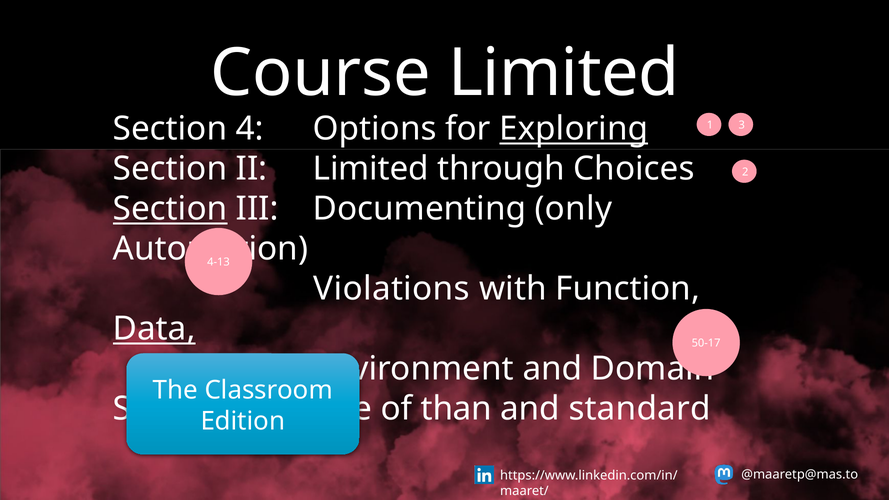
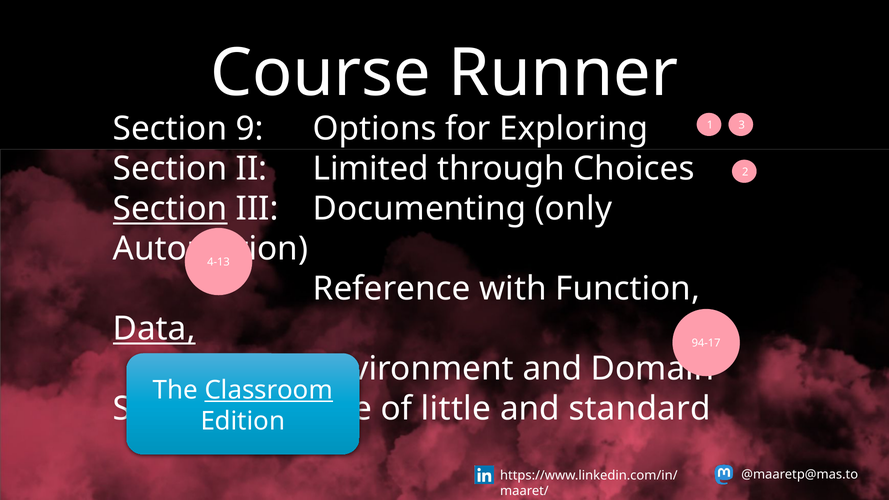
Course Limited: Limited -> Runner
4: 4 -> 9
Exploring underline: present -> none
Violations: Violations -> Reference
50-17: 50-17 -> 94-17
Classroom underline: none -> present
than: than -> little
